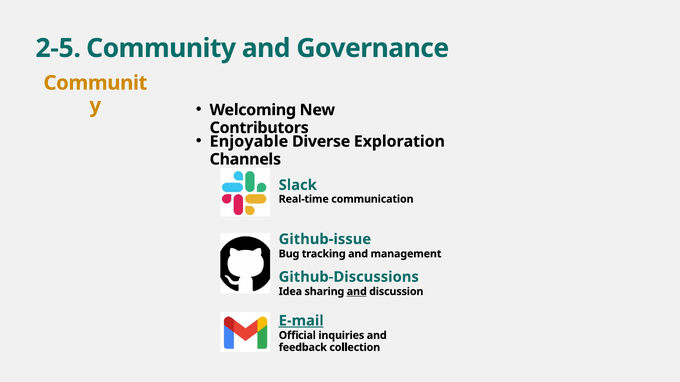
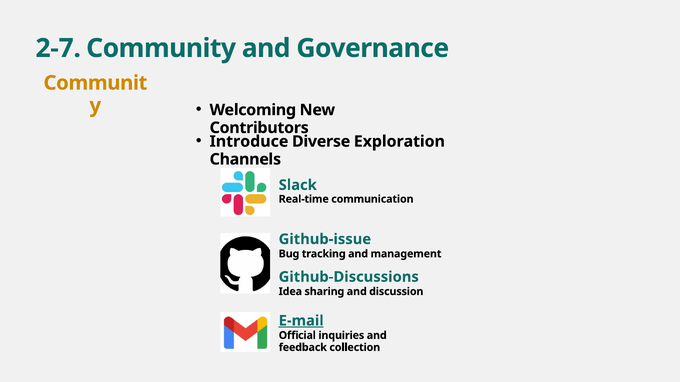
2-5: 2-5 -> 2-7
Enjoyable: Enjoyable -> Introduce
and at (357, 292) underline: present -> none
